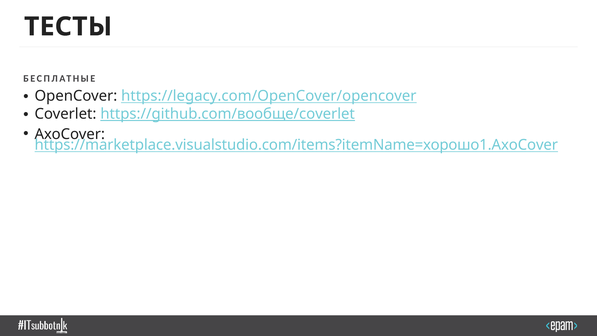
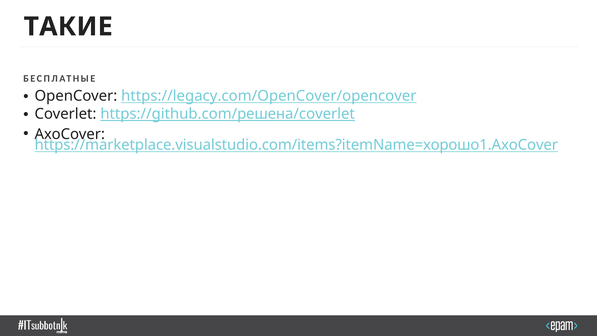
ТЕСТЫ: ТЕСТЫ -> ТАКИЕ
https://github.com/вообще/coverlet: https://github.com/вообще/coverlet -> https://github.com/решена/coverlet
